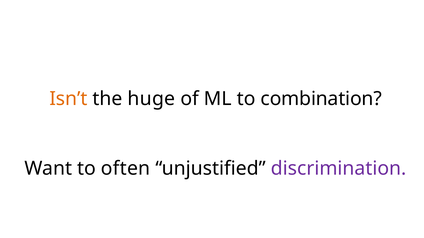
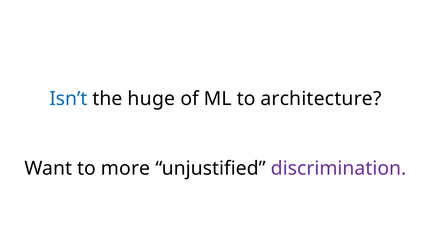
Isn’t colour: orange -> blue
combination: combination -> architecture
often: often -> more
